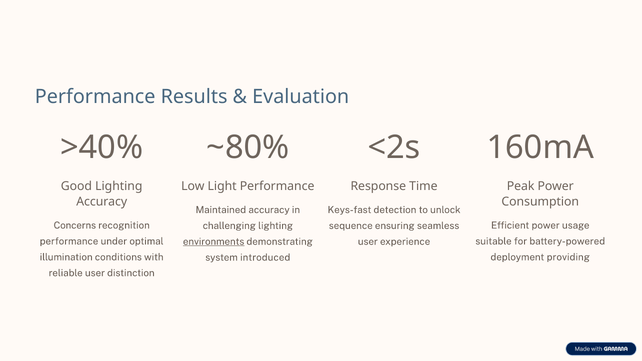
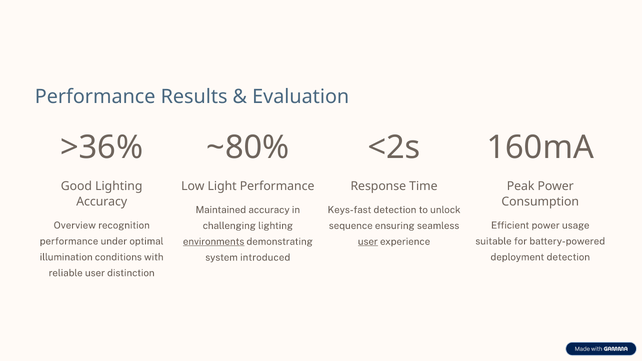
>40%: >40% -> >36%
Concerns: Concerns -> Overview
user at (368, 242) underline: none -> present
deployment providing: providing -> detection
